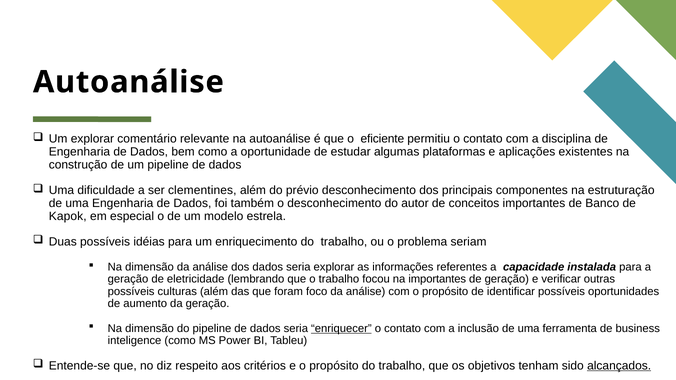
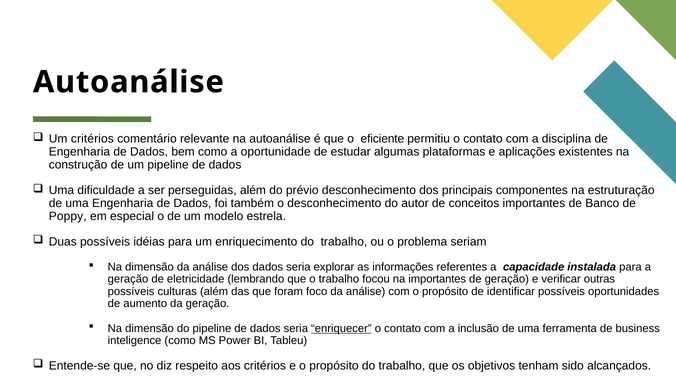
Um explorar: explorar -> critérios
clementines: clementines -> perseguidas
Kapok: Kapok -> Poppy
alcançados underline: present -> none
